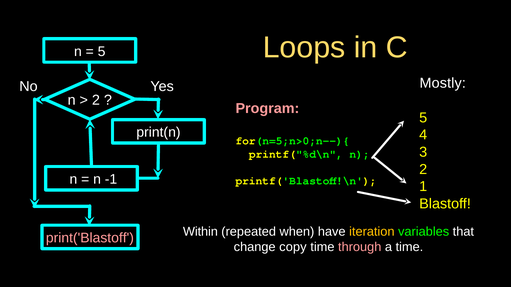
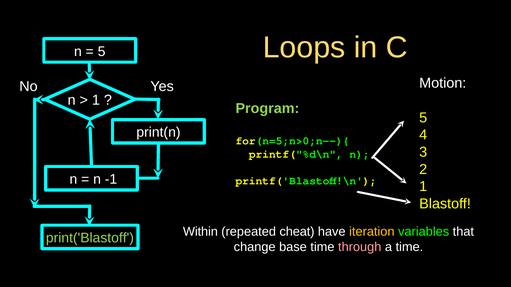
Mostly: Mostly -> Motion
2 at (96, 100): 2 -> 1
Program colour: pink -> light green
when: when -> cheat
print('Blastoff colour: pink -> light green
copy: copy -> base
